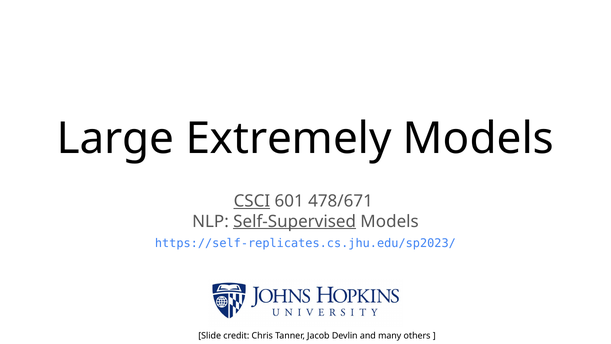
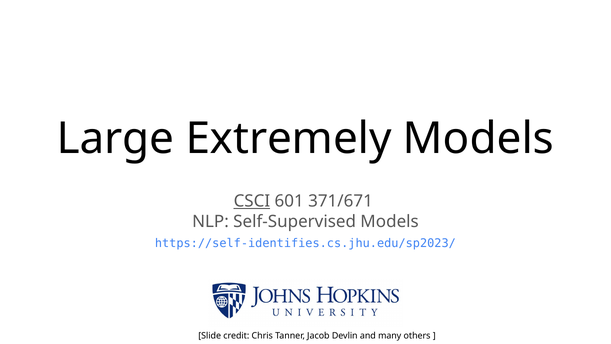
478/671: 478/671 -> 371/671
Self-Supervised underline: present -> none
https://self-replicates.cs.jhu.edu/sp2023/: https://self-replicates.cs.jhu.edu/sp2023/ -> https://self-identifies.cs.jhu.edu/sp2023/
